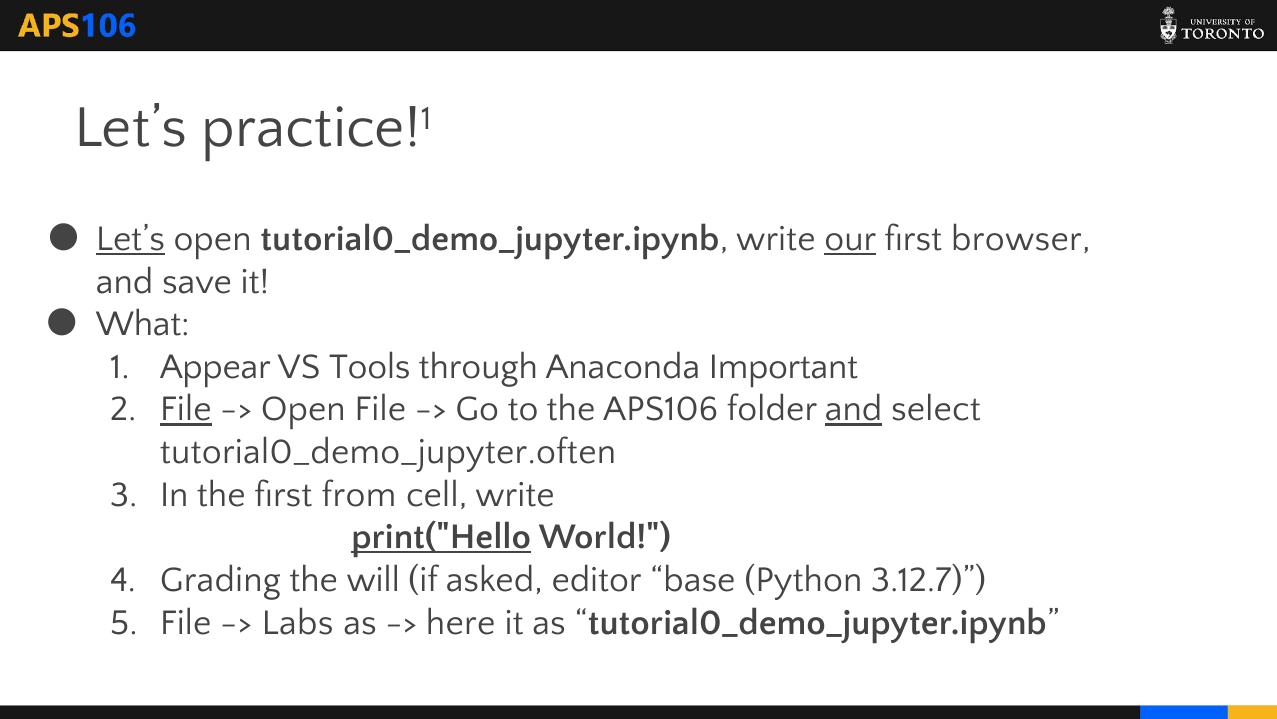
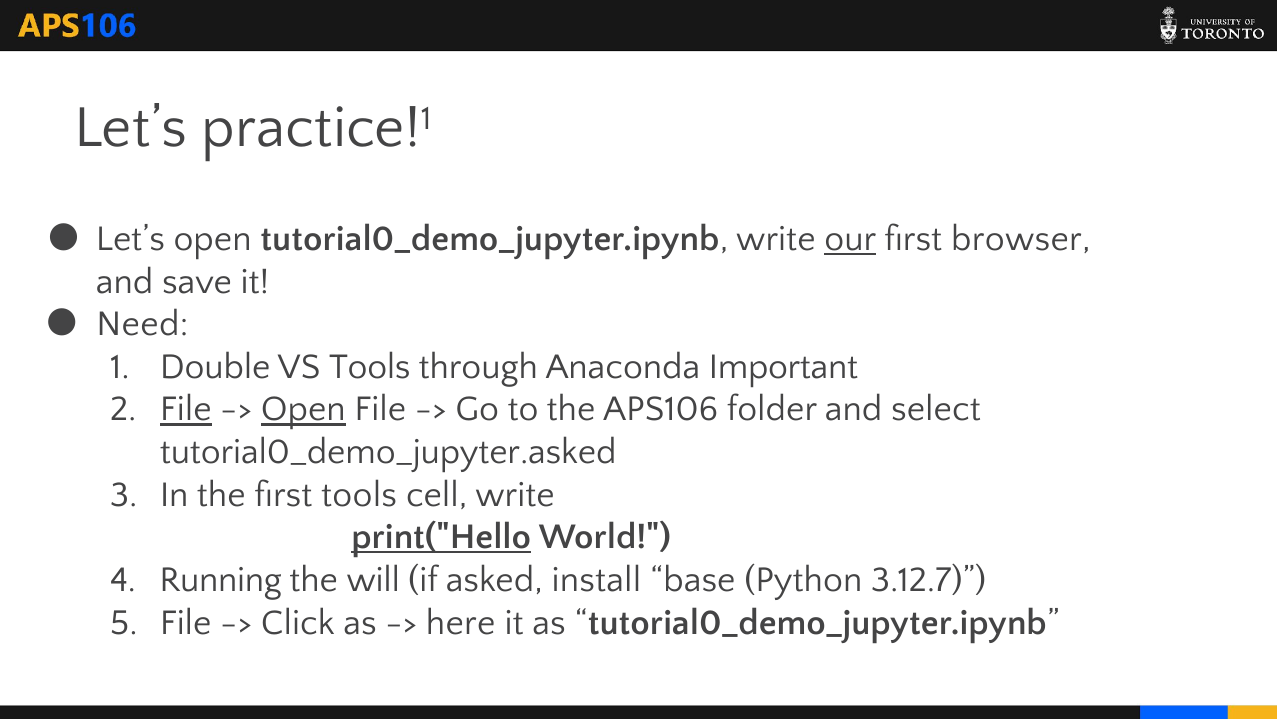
Let’s at (130, 238) underline: present -> none
What: What -> Need
Appear: Appear -> Double
Open at (303, 409) underline: none -> present
and at (854, 409) underline: present -> none
tutorial0_demo_jupyter.often: tutorial0_demo_jupyter.often -> tutorial0_demo_jupyter.asked
first from: from -> tools
Grading: Grading -> Running
editor: editor -> install
Labs: Labs -> Click
